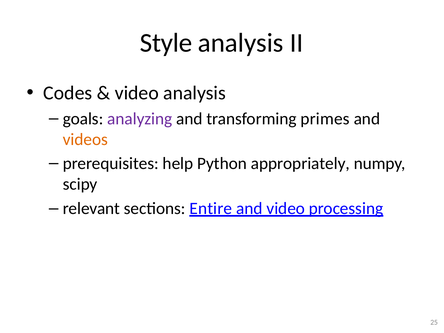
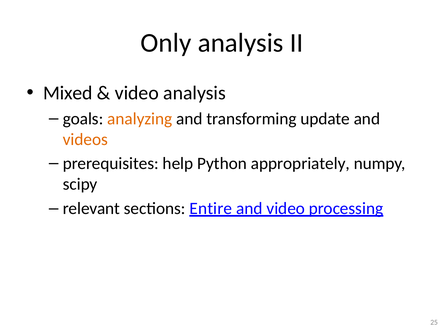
Style: Style -> Only
Codes: Codes -> Mixed
analyzing colour: purple -> orange
primes: primes -> update
